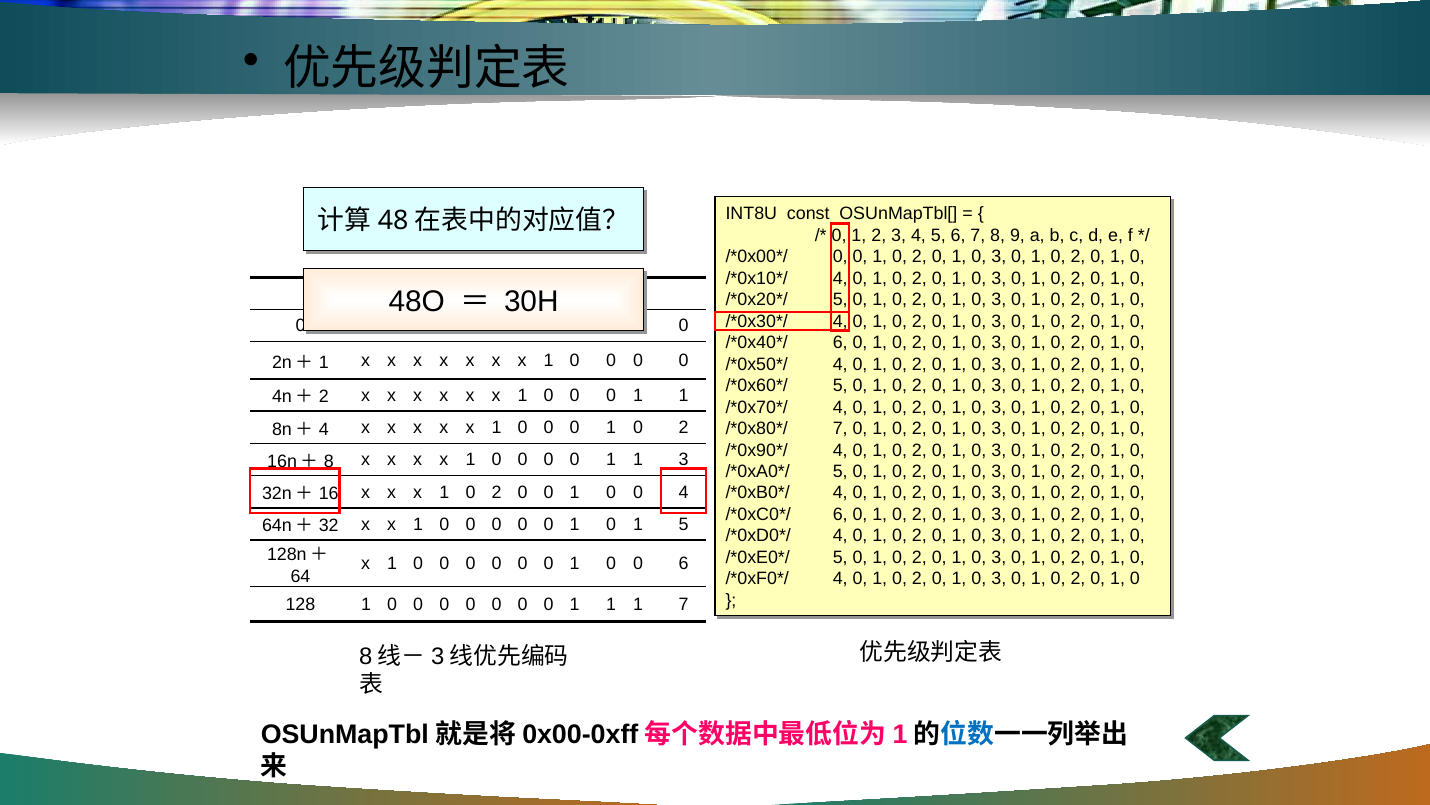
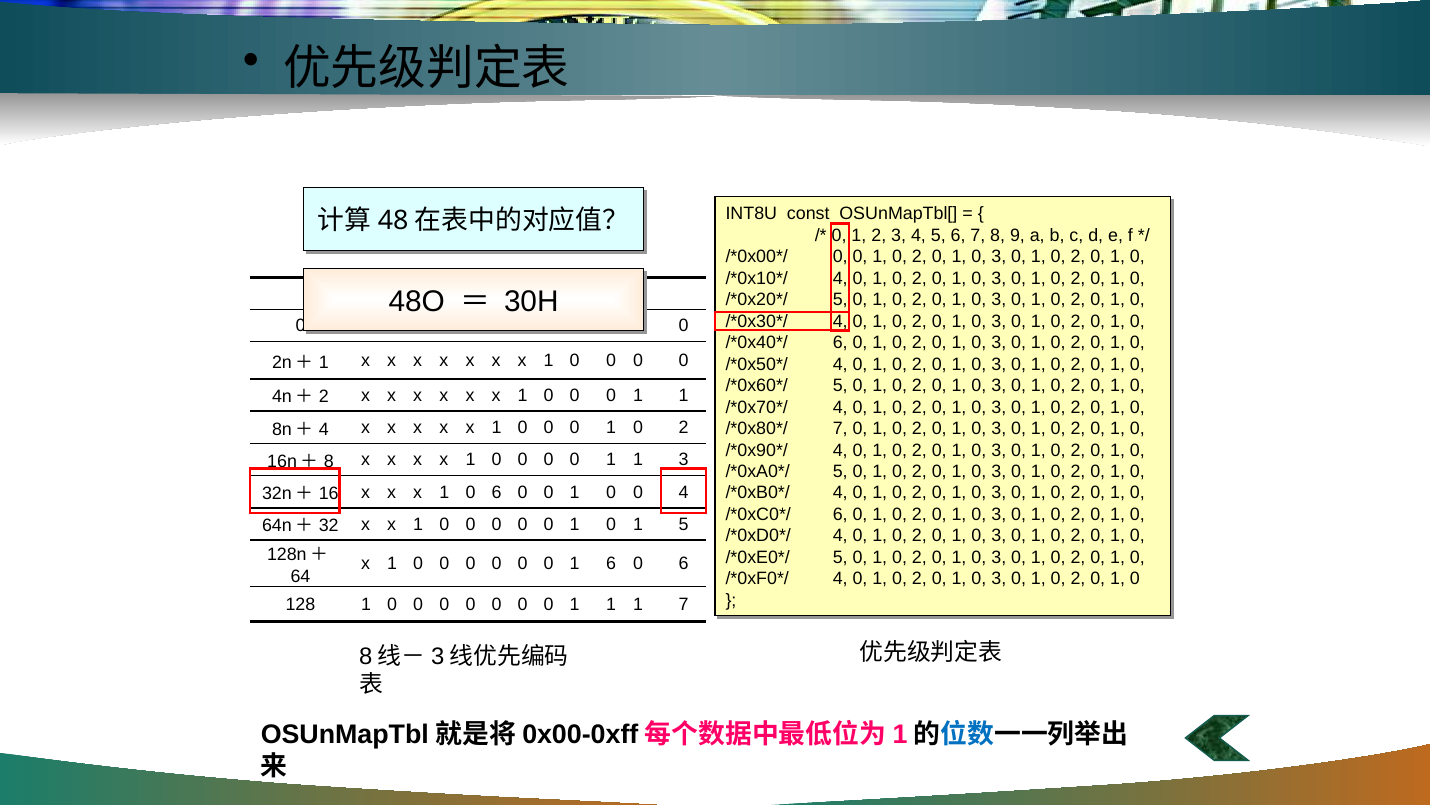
x 1 0 2: 2 -> 6
0 at (611, 563): 0 -> 6
